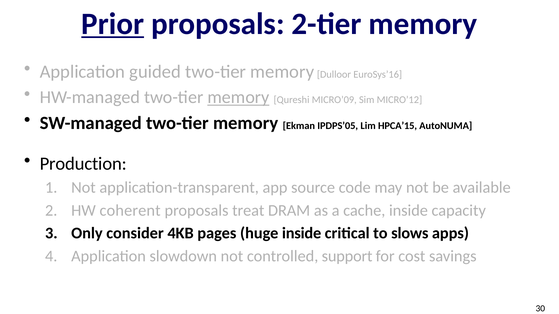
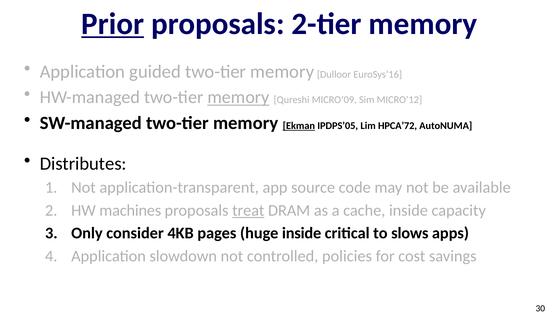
Ekman underline: none -> present
HPCA’15: HPCA’15 -> HPCA’72
Production: Production -> Distributes
coherent: coherent -> machines
treat underline: none -> present
support: support -> policies
